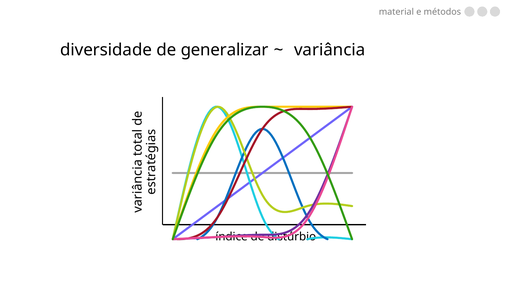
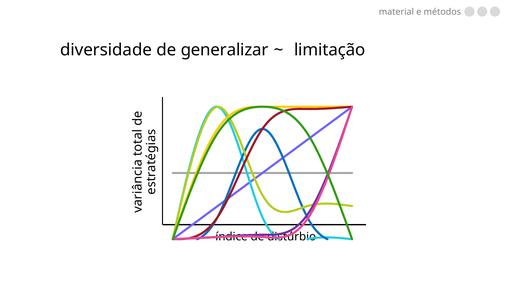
variância: variância -> limitação
